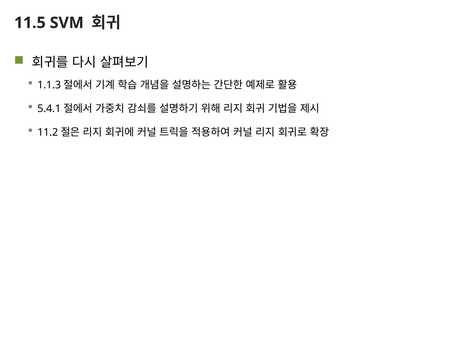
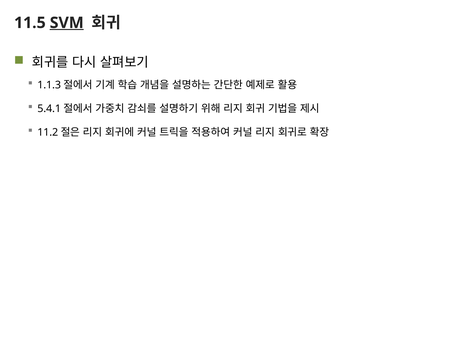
SVM underline: none -> present
